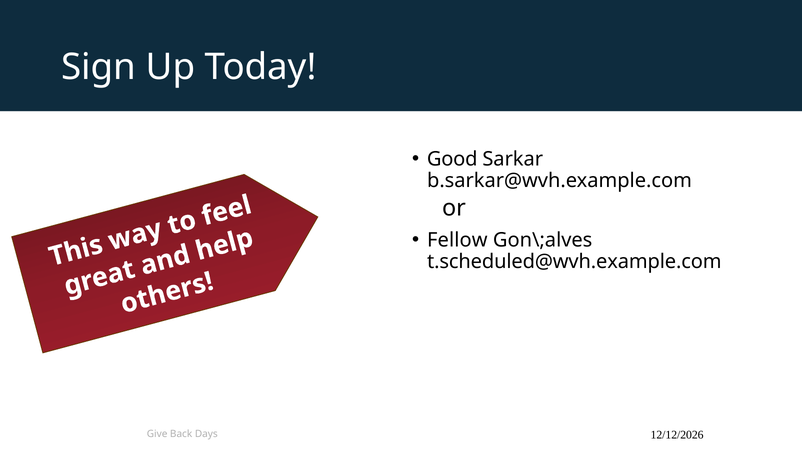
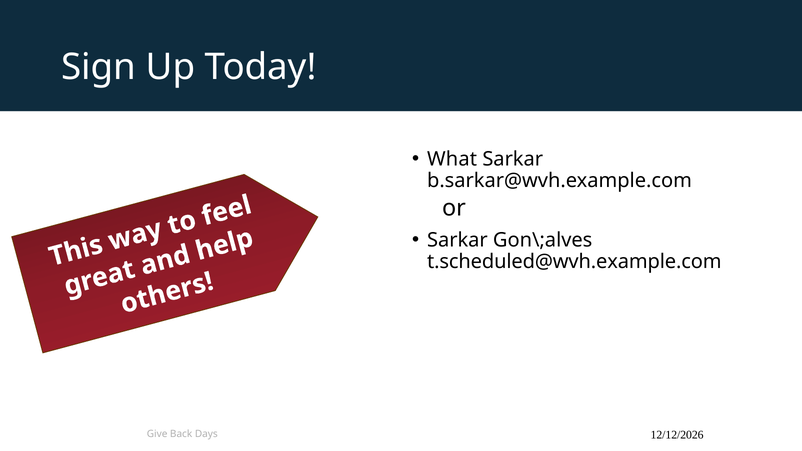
Good: Good -> What
Fellow at (457, 240): Fellow -> Sarkar
